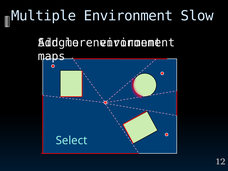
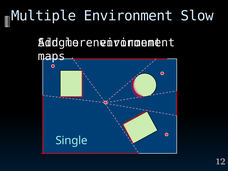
Select at (71, 141): Select -> Single
